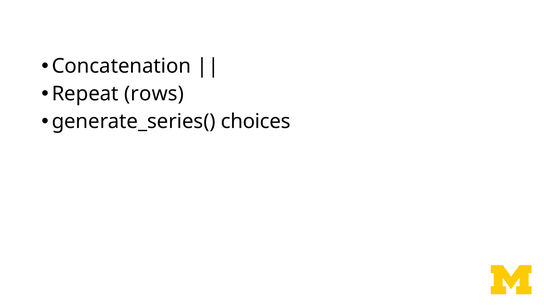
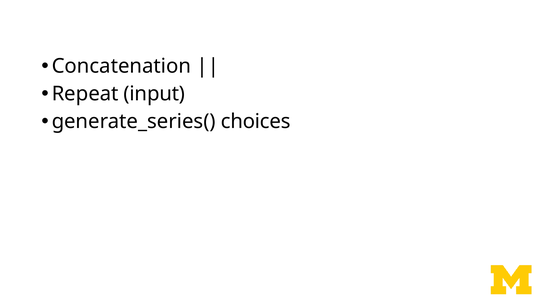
rows: rows -> input
